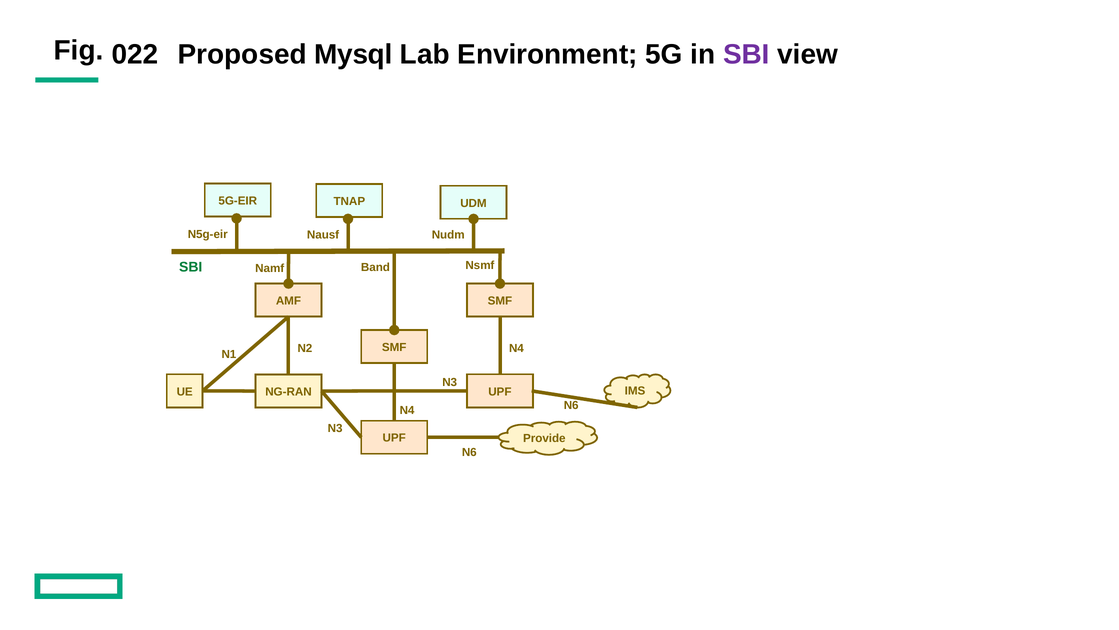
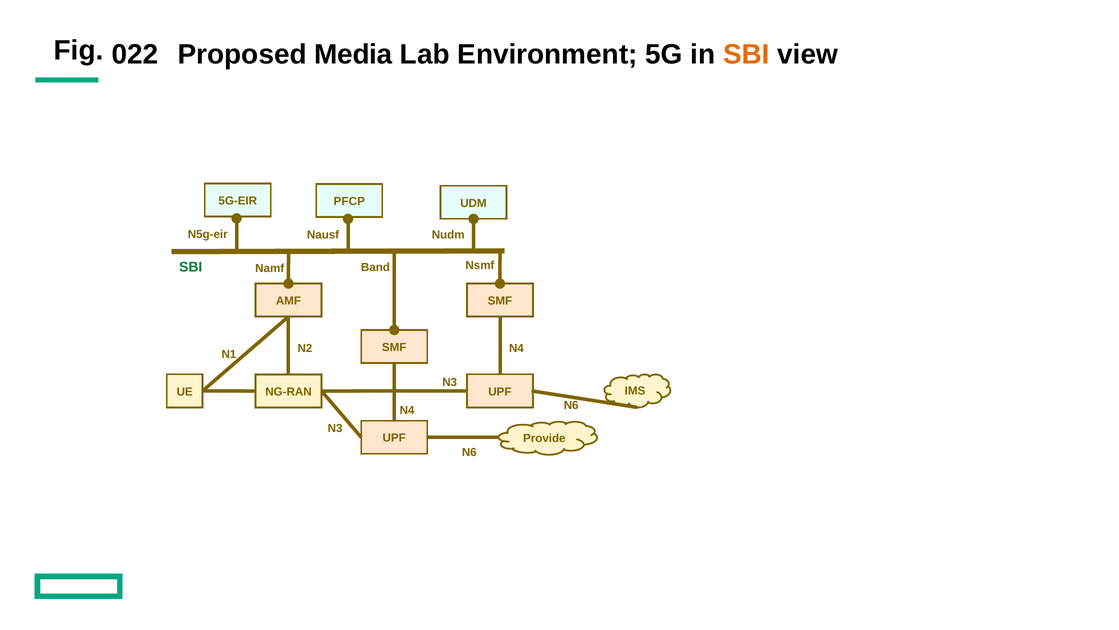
Mysql: Mysql -> Media
SBI at (746, 55) colour: purple -> orange
TNAP: TNAP -> PFCP
